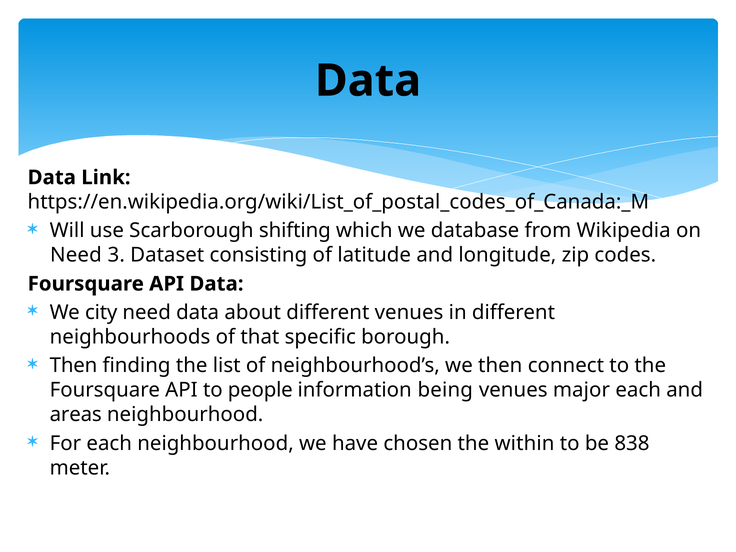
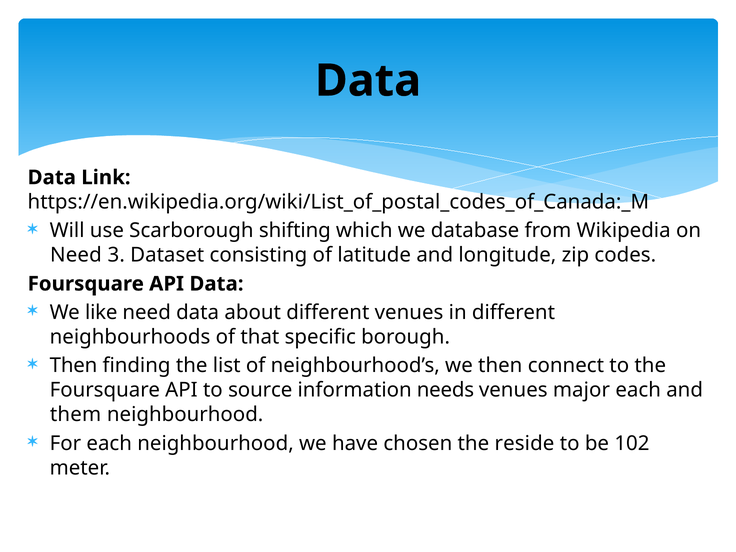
city: city -> like
people: people -> source
being: being -> needs
areas: areas -> them
within: within -> reside
838: 838 -> 102
